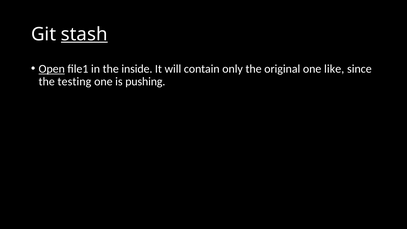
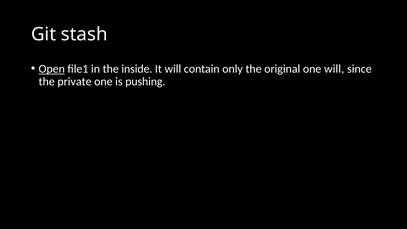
stash underline: present -> none
one like: like -> will
testing: testing -> private
